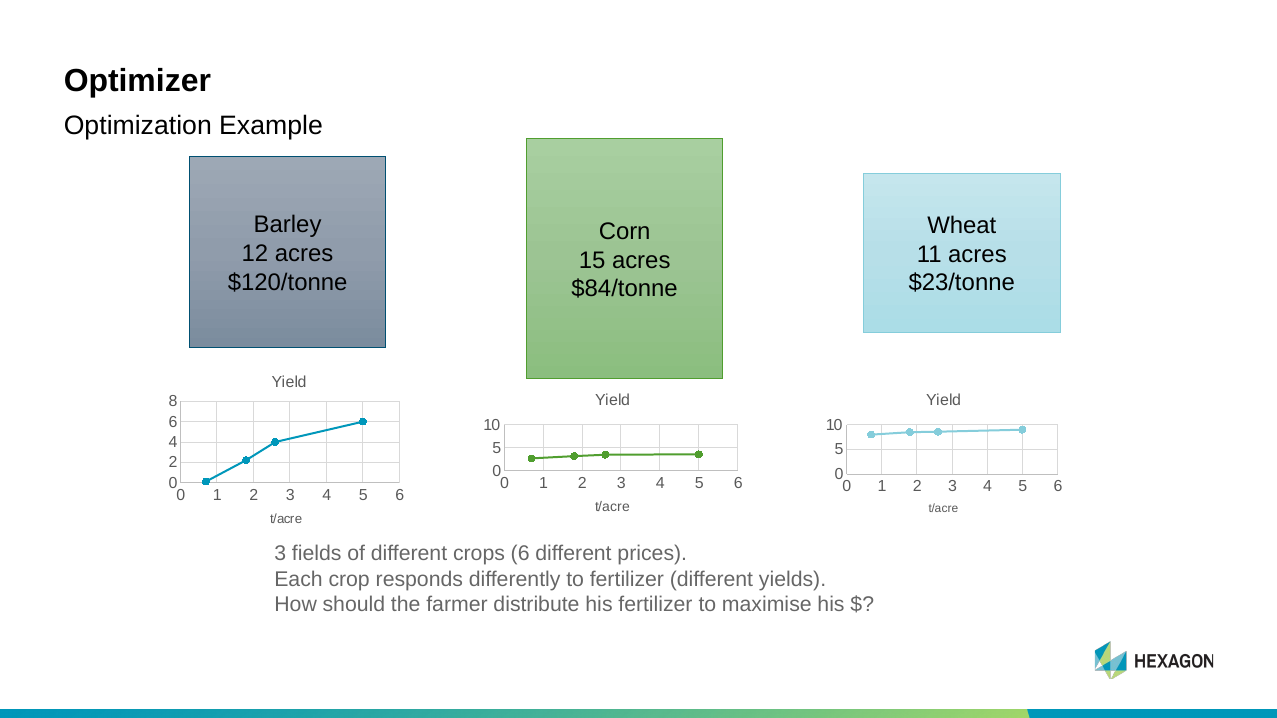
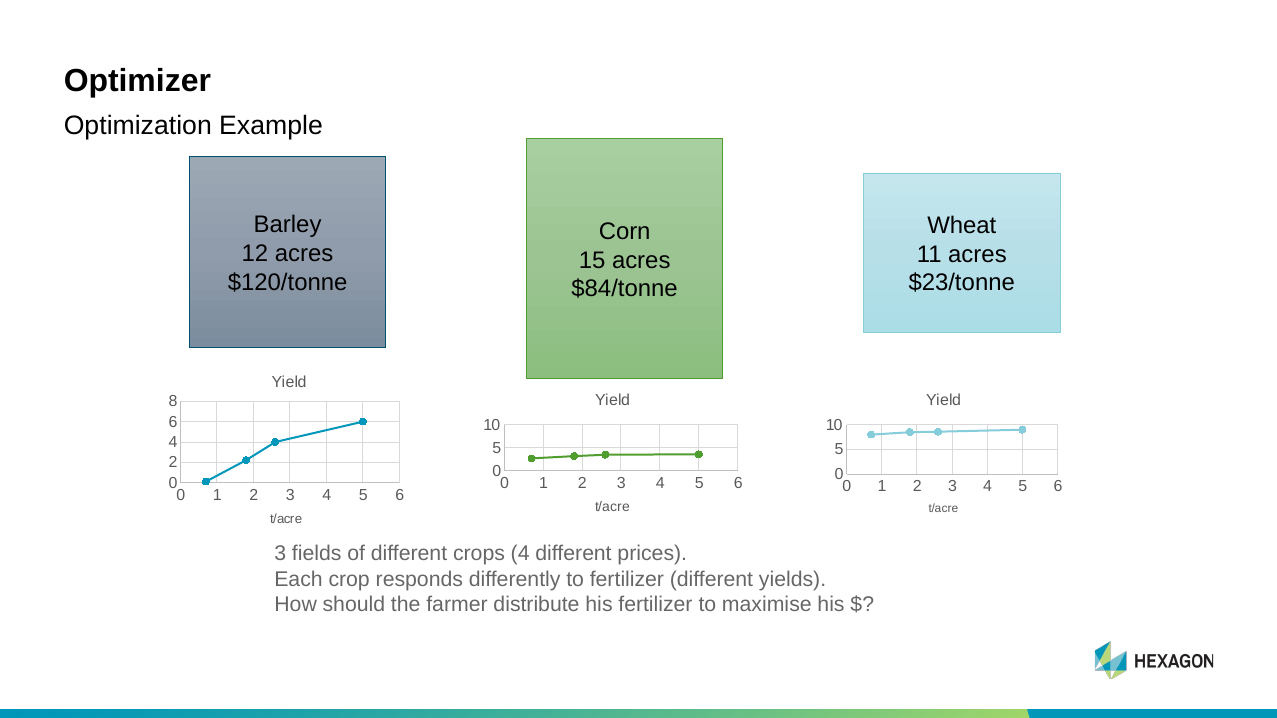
crops 6: 6 -> 4
